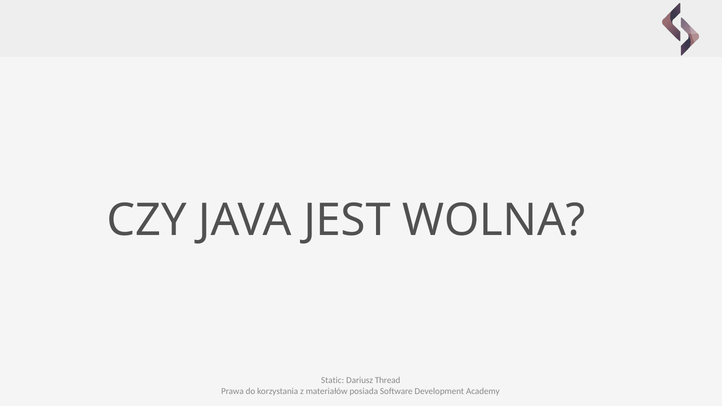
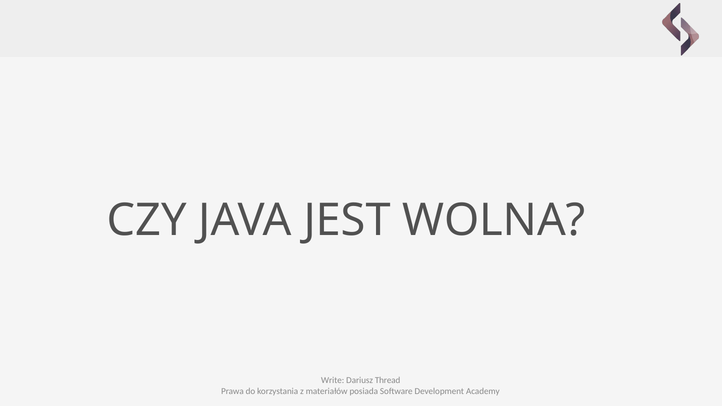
Static: Static -> Write
